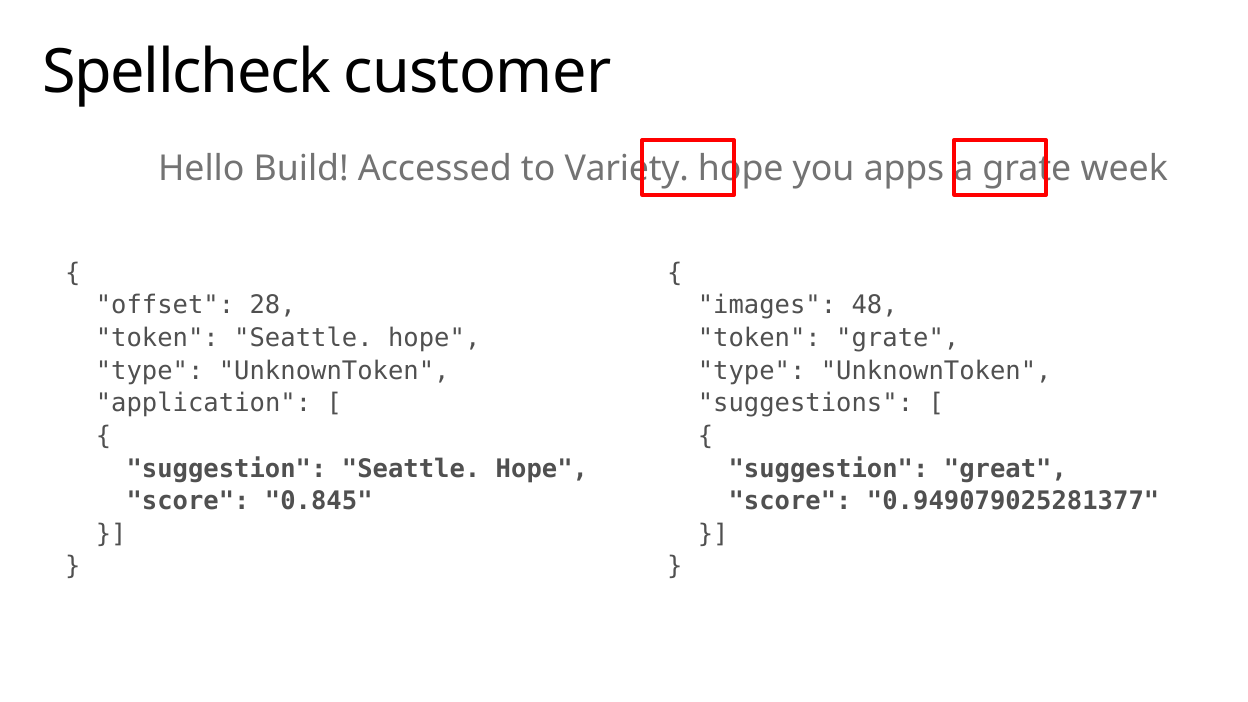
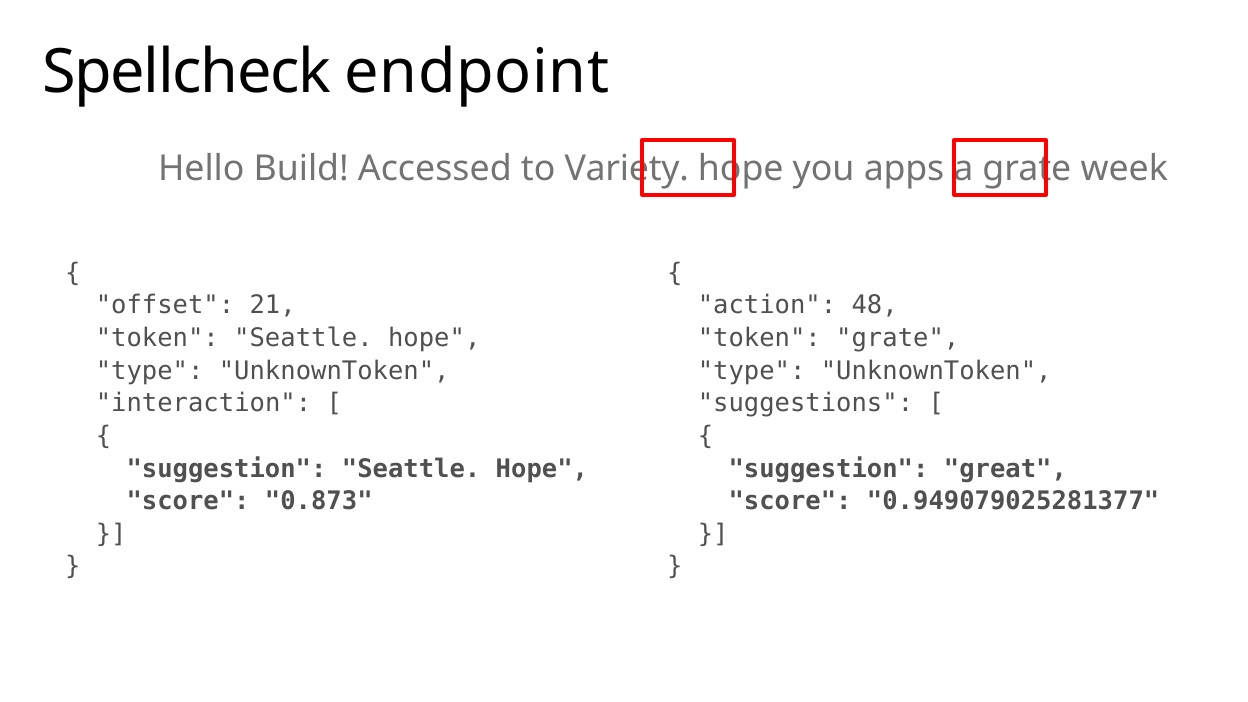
customer: customer -> endpoint
28: 28 -> 21
images: images -> action
application: application -> interaction
0.845: 0.845 -> 0.873
